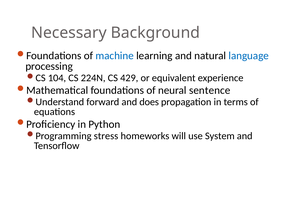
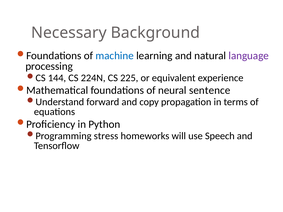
language colour: blue -> purple
104: 104 -> 144
429: 429 -> 225
does: does -> copy
System: System -> Speech
